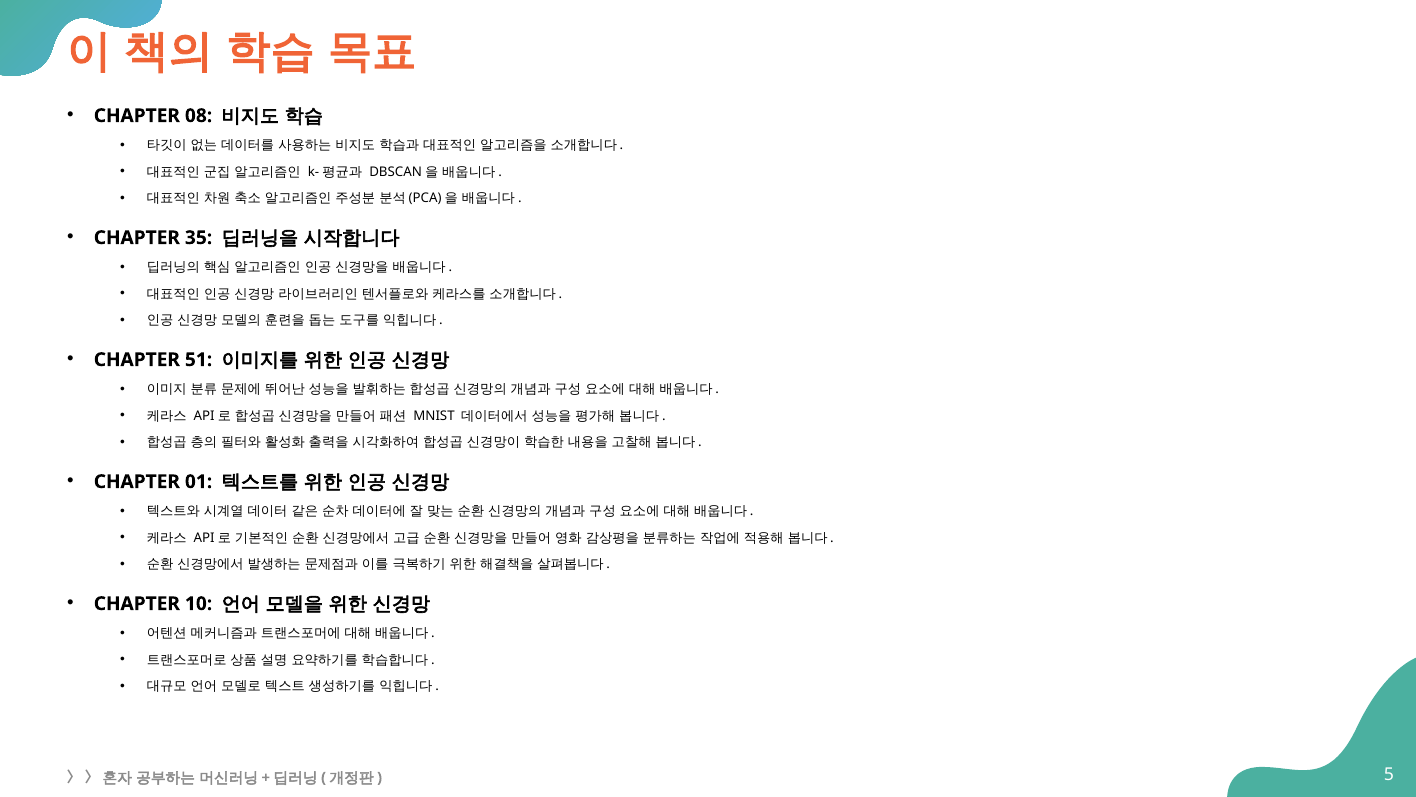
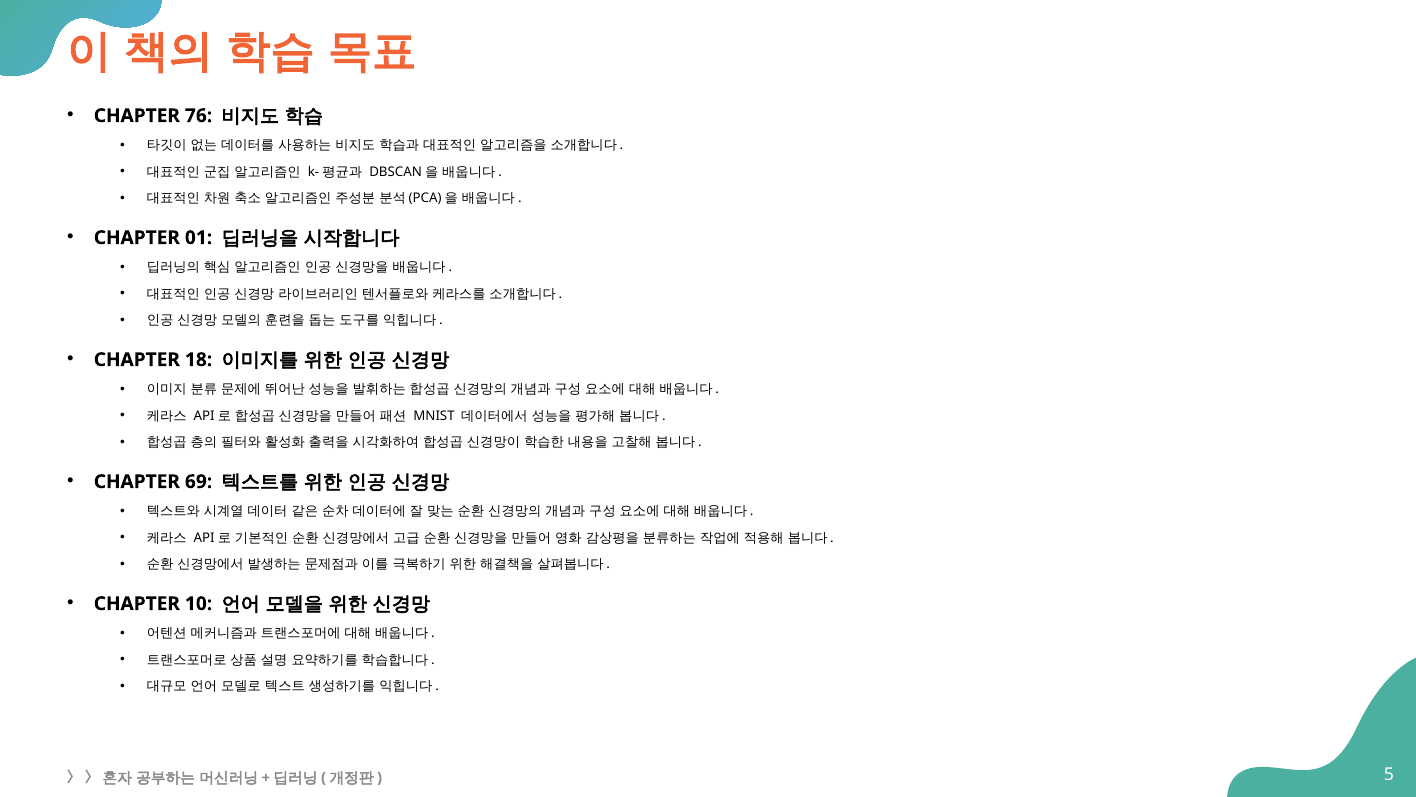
08: 08 -> 76
35: 35 -> 01
51: 51 -> 18
01: 01 -> 69
